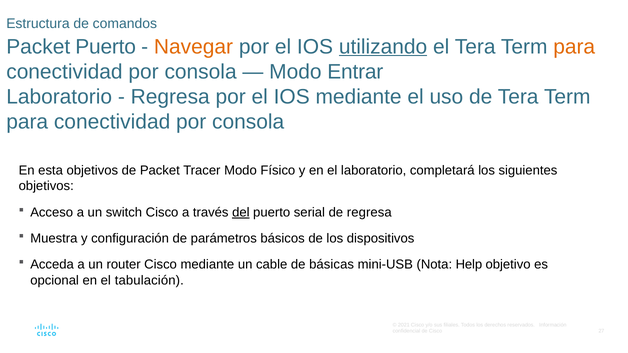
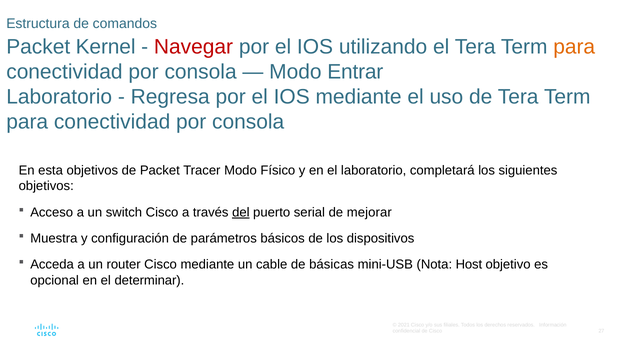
Packet Puerto: Puerto -> Kernel
Navegar colour: orange -> red
utilizando underline: present -> none
de regresa: regresa -> mejorar
Help: Help -> Host
tabulación: tabulación -> determinar
